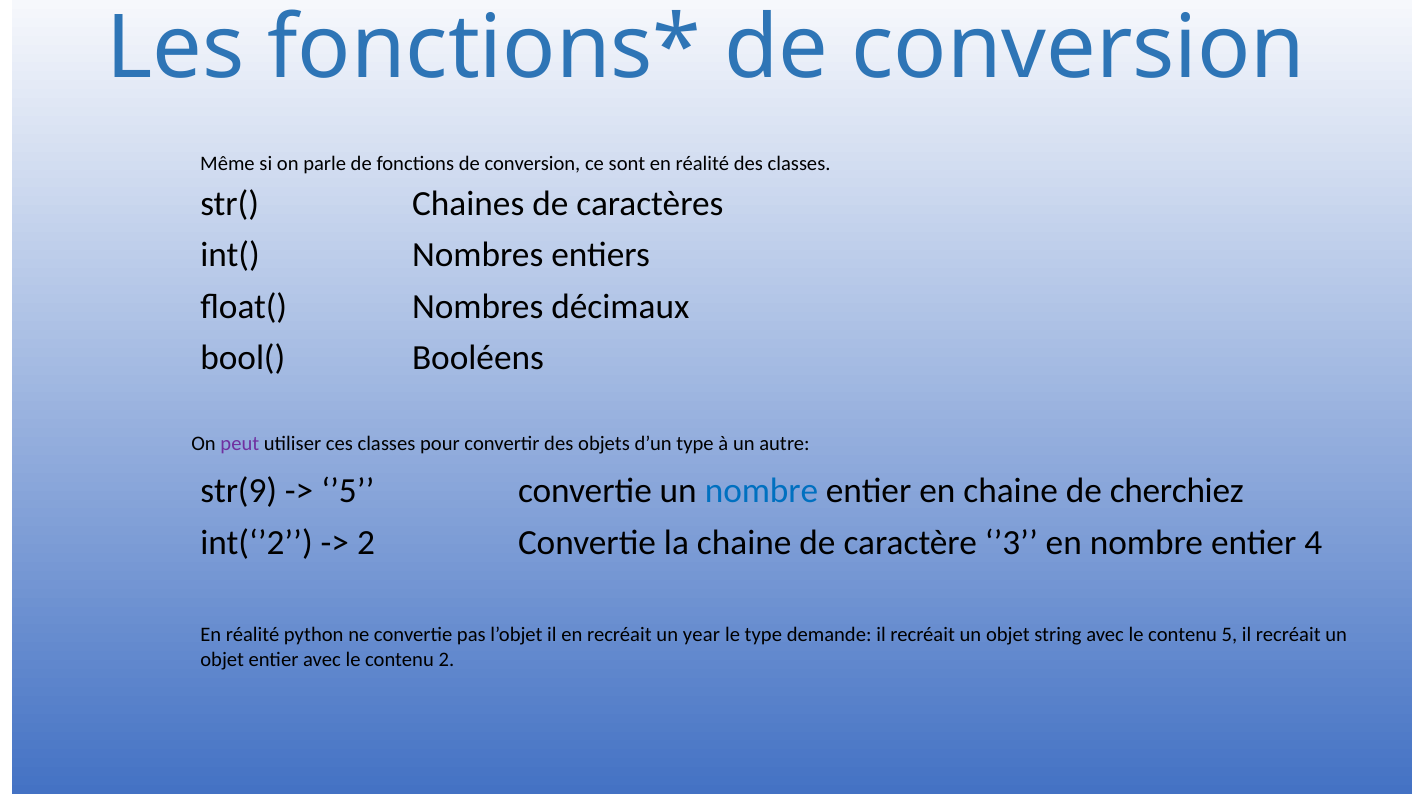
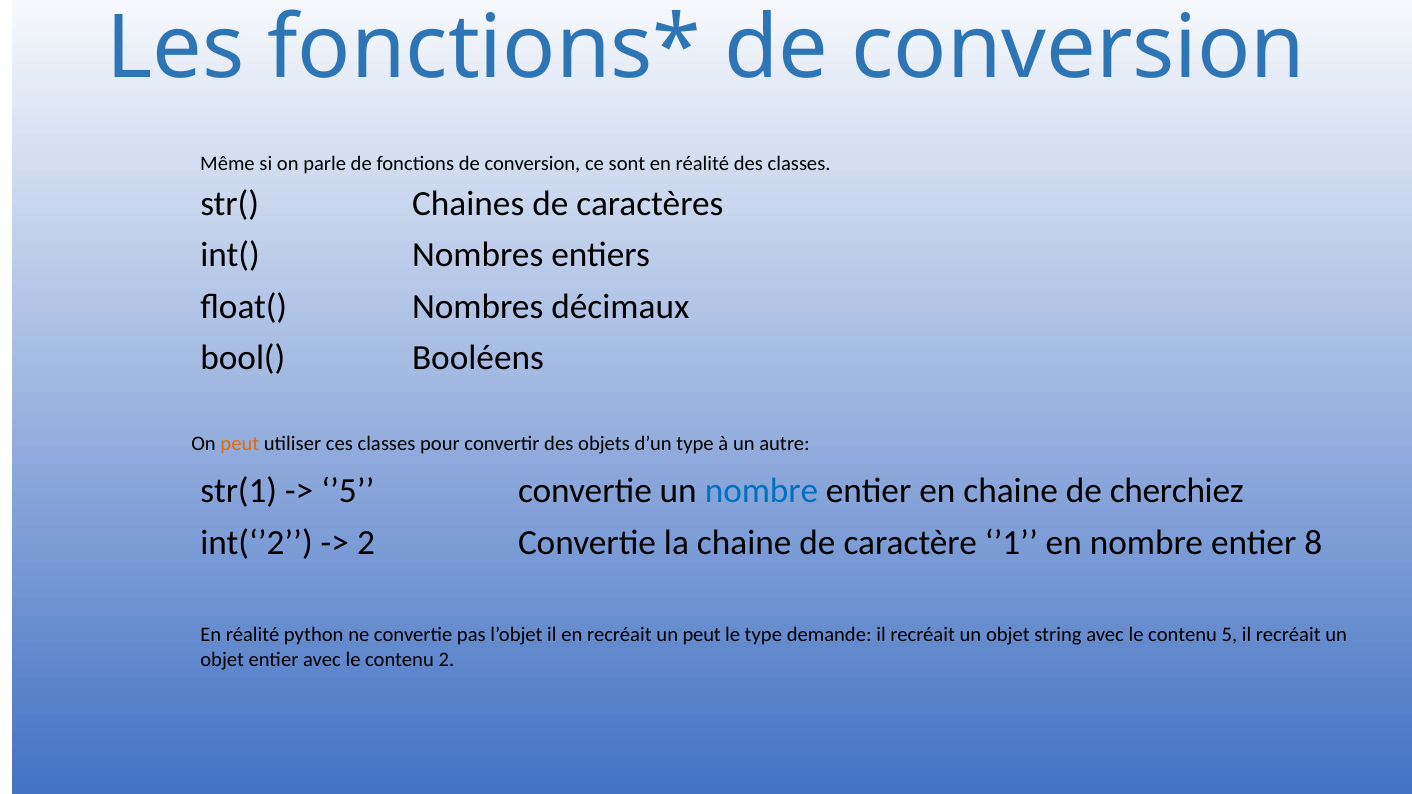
peut at (240, 443) colour: purple -> orange
str(9: str(9 -> str(1
’3: ’3 -> ’1
4: 4 -> 8
un year: year -> peut
